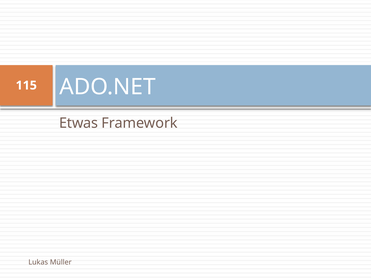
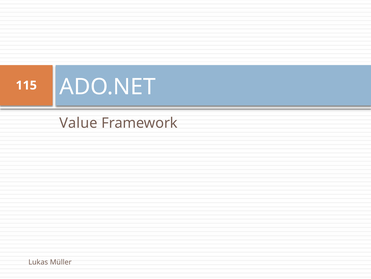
Etwas: Etwas -> Value
